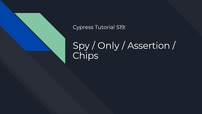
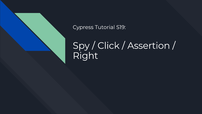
Only: Only -> Click
Chips: Chips -> Right
